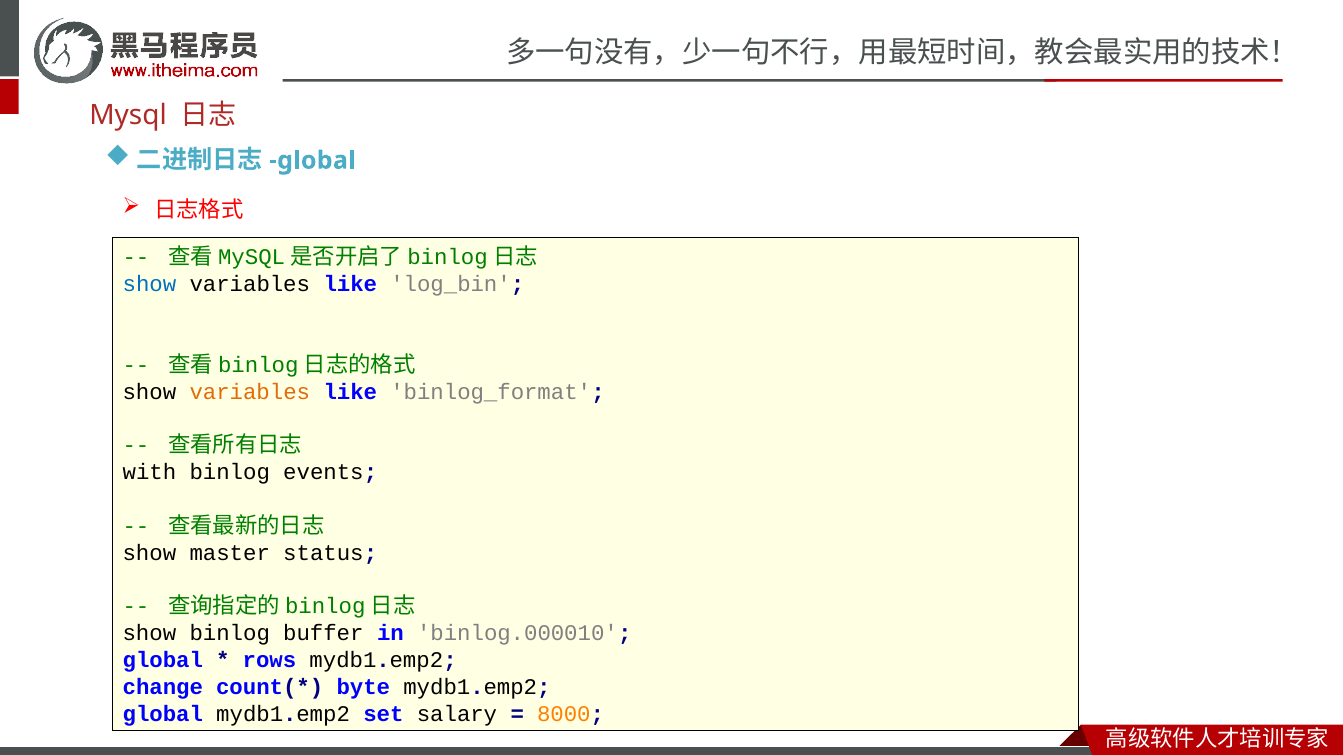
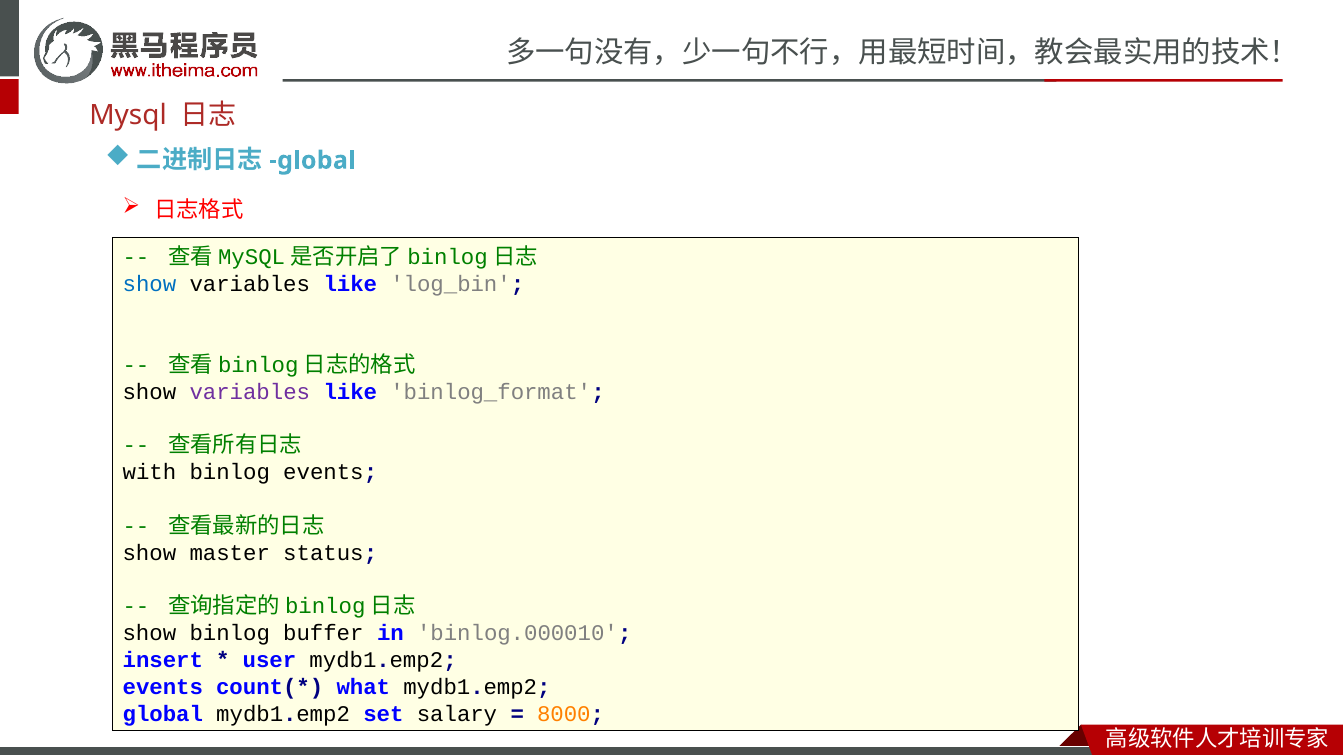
variables at (250, 392) colour: orange -> purple
global at (163, 660): global -> insert
rows: rows -> user
change at (163, 687): change -> events
byte: byte -> what
